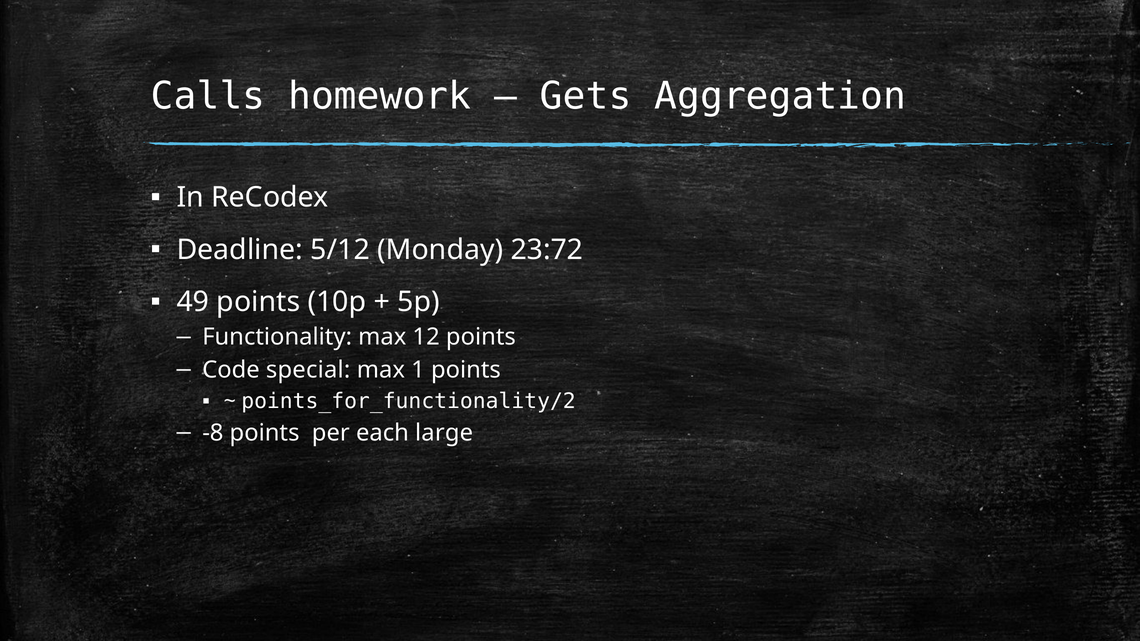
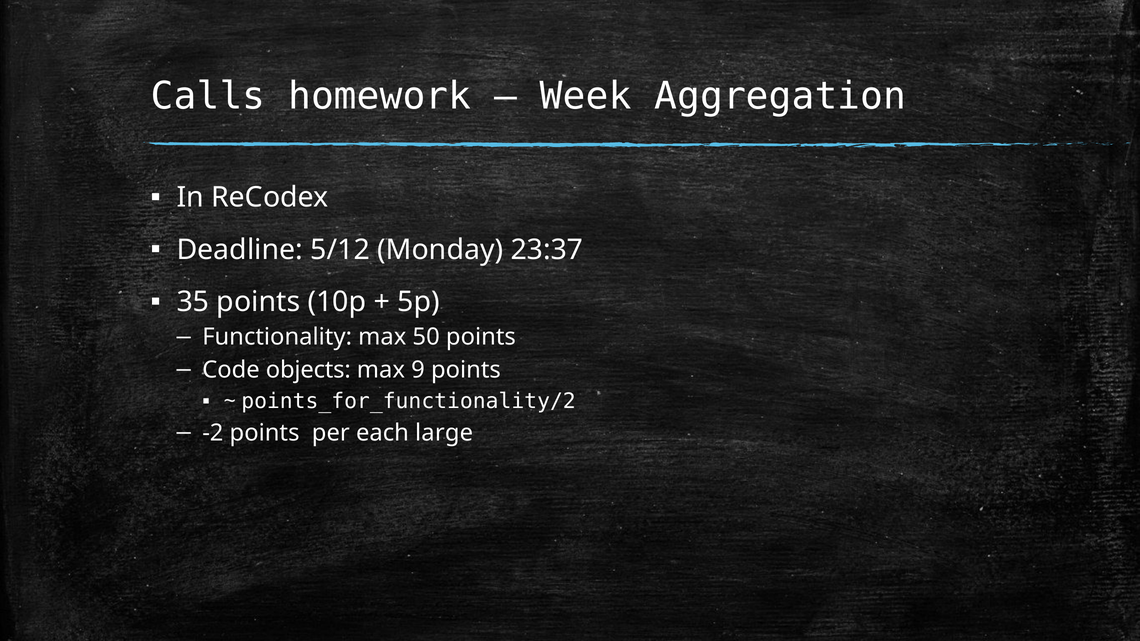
Gets: Gets -> Week
23:72: 23:72 -> 23:37
49: 49 -> 35
12: 12 -> 50
special: special -> objects
1: 1 -> 9
-8: -8 -> -2
